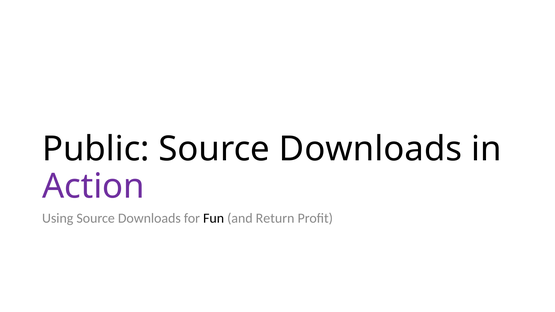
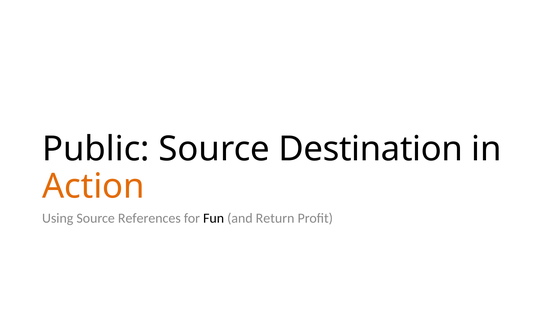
Downloads at (371, 149): Downloads -> Destination
Action colour: purple -> orange
Using Source Downloads: Downloads -> References
